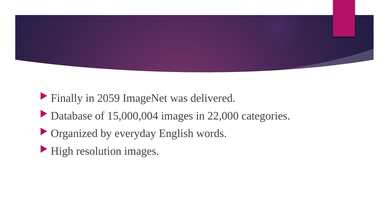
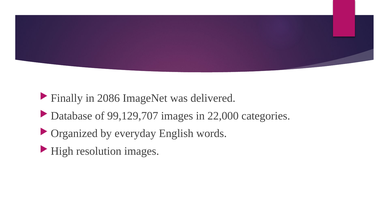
2059: 2059 -> 2086
15,000,004: 15,000,004 -> 99,129,707
